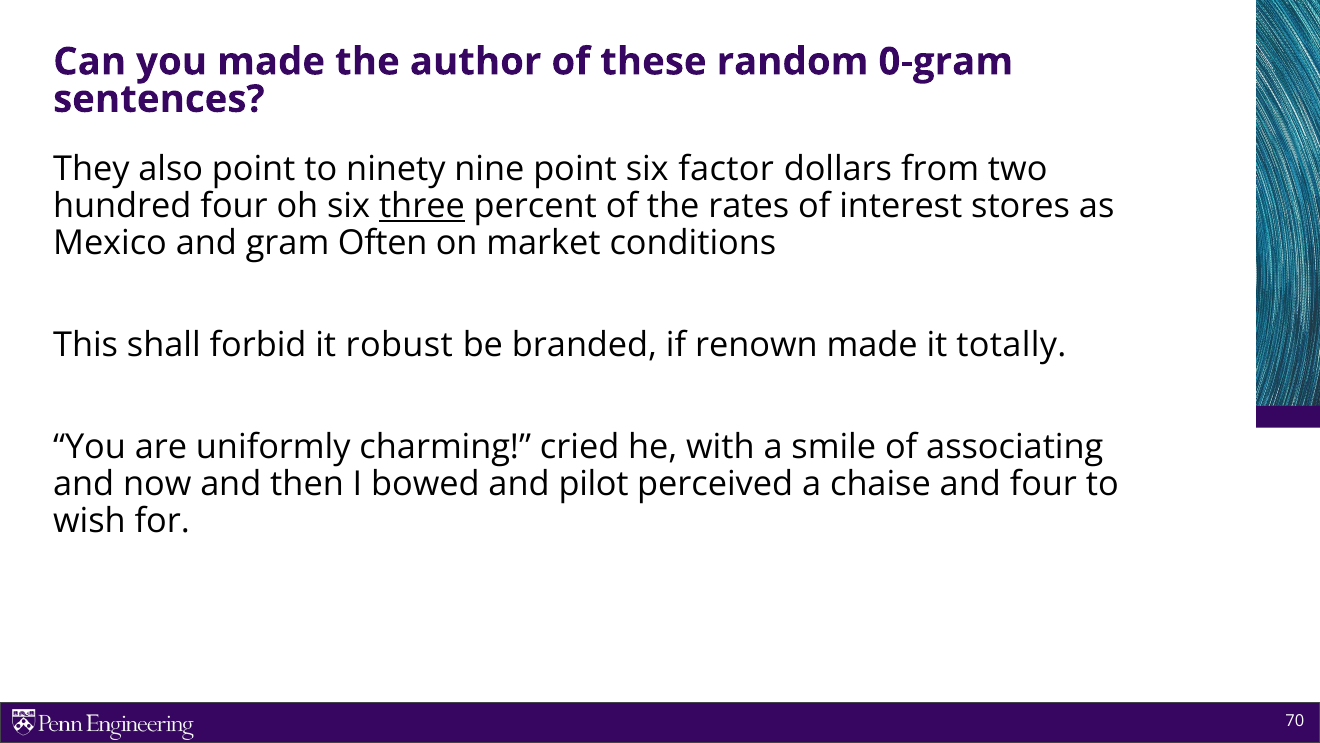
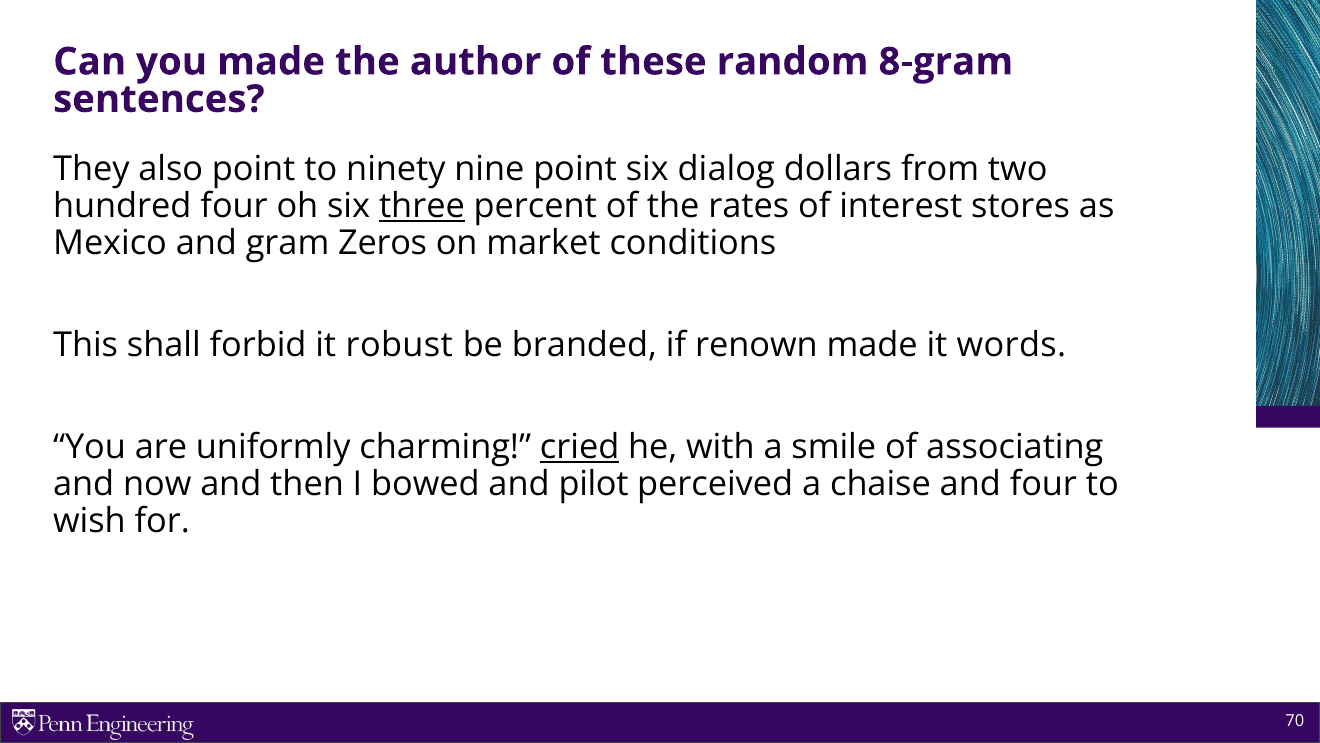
0-gram: 0-gram -> 8-gram
factor: factor -> dialog
Often: Often -> Zeros
totally: totally -> words
cried underline: none -> present
